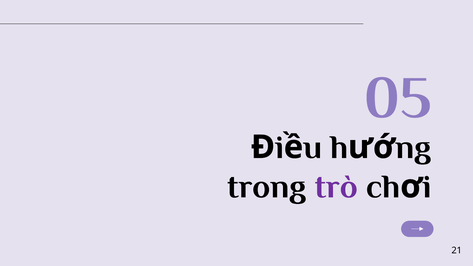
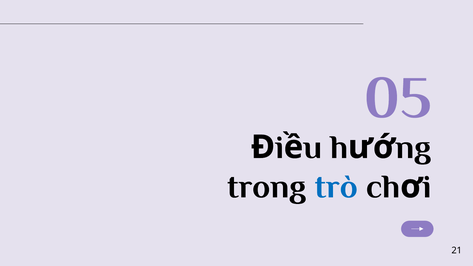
trò colour: purple -> blue
